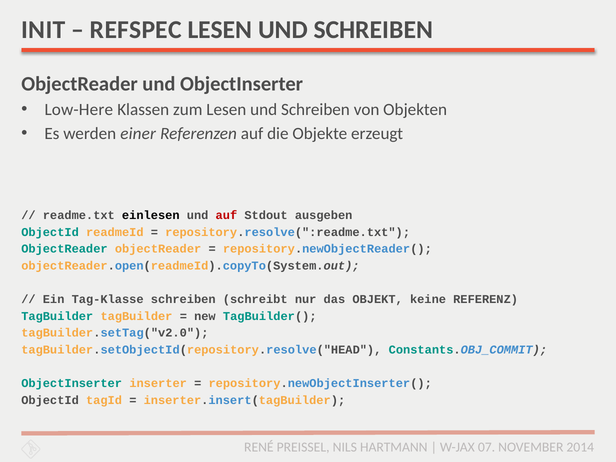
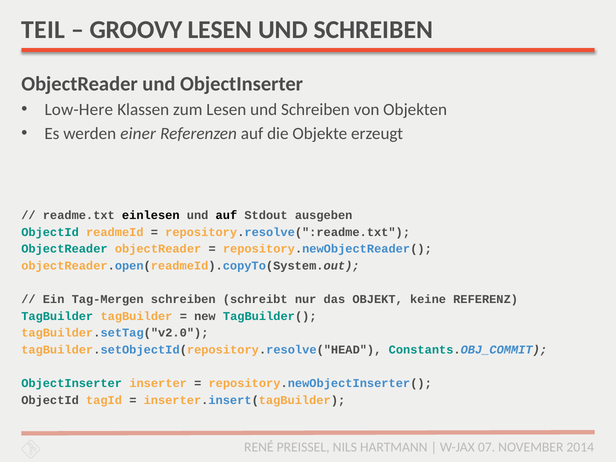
INIT: INIT -> TEIL
REFSPEC: REFSPEC -> GROOVY
auf at (226, 215) colour: red -> black
Tag-Klasse: Tag-Klasse -> Tag-Mergen
